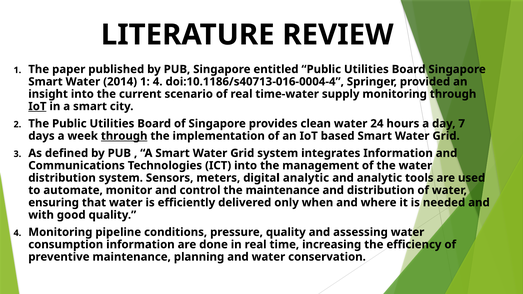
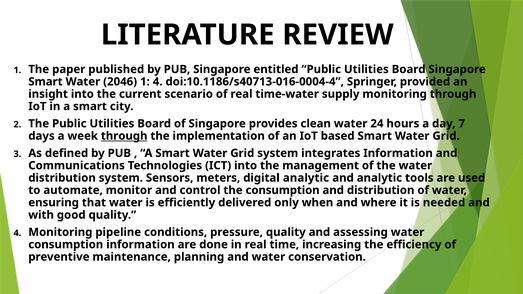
2014: 2014 -> 2046
IoT at (37, 106) underline: present -> none
the maintenance: maintenance -> consumption
